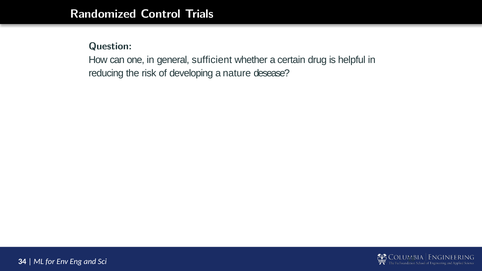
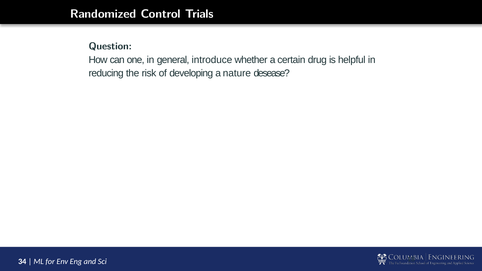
sufficient: sufficient -> introduce
